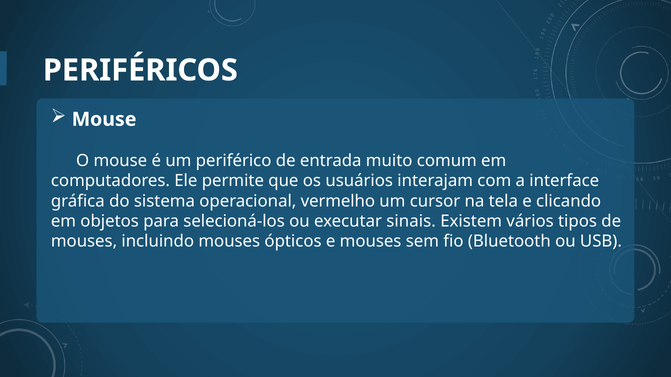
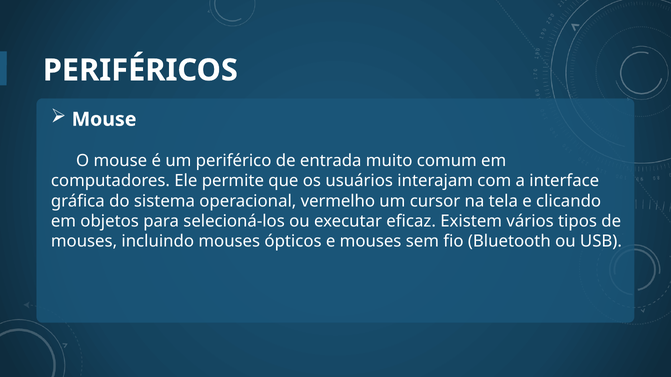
sinais: sinais -> eficaz
